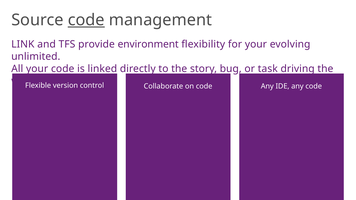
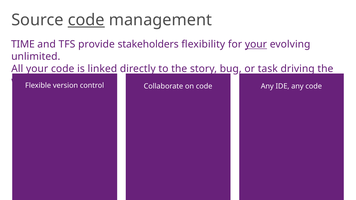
LINK: LINK -> TIME
environment: environment -> stakeholders
your at (256, 44) underline: none -> present
